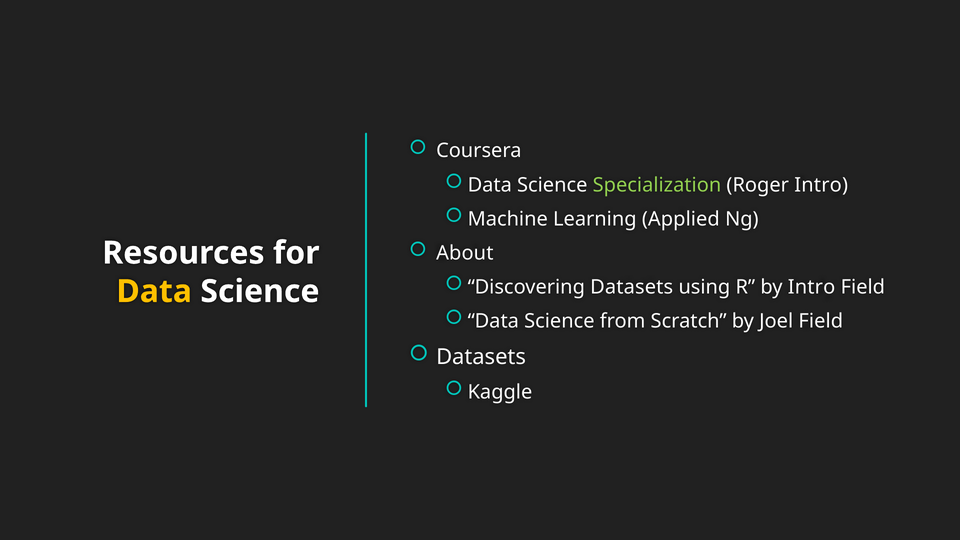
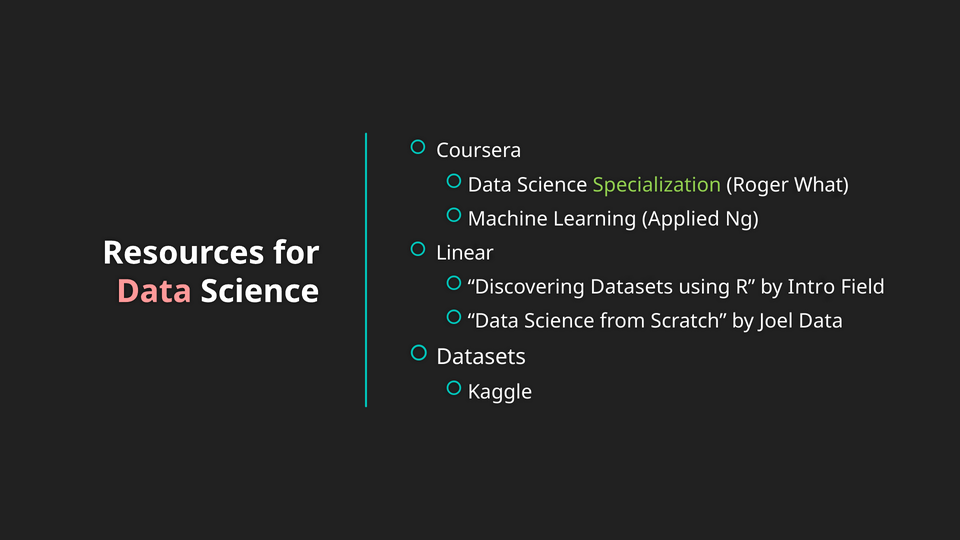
Roger Intro: Intro -> What
About: About -> Linear
Data at (154, 291) colour: yellow -> pink
Joel Field: Field -> Data
